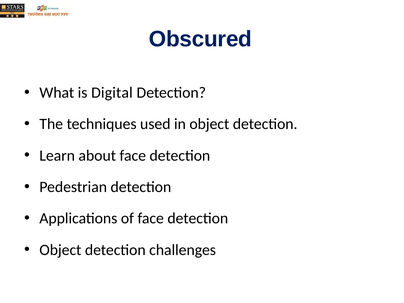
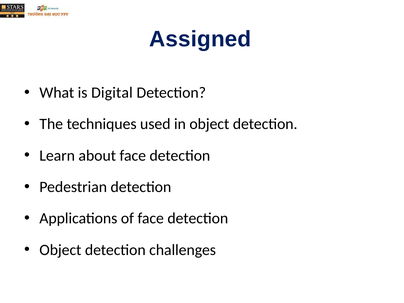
Obscured: Obscured -> Assigned
